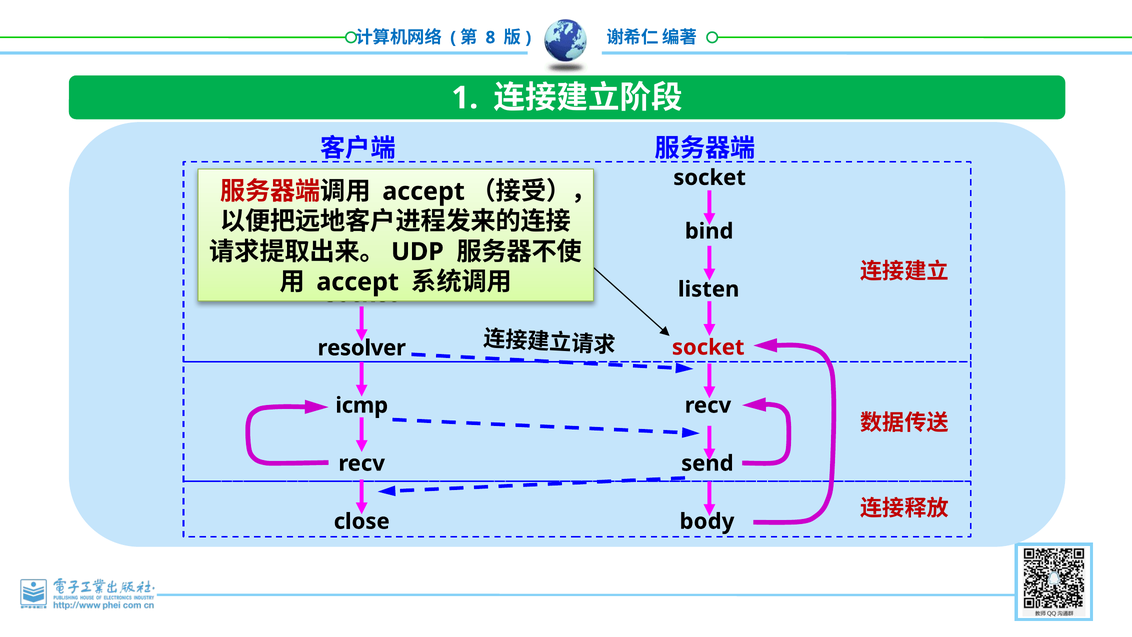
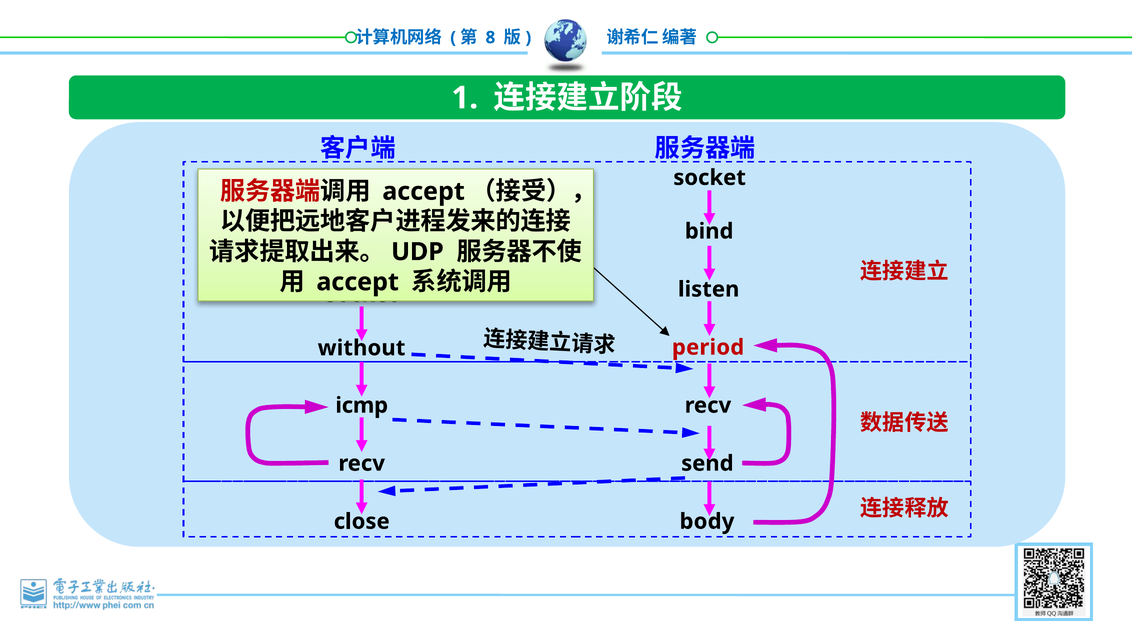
socket at (708, 347): socket -> period
resolver: resolver -> without
